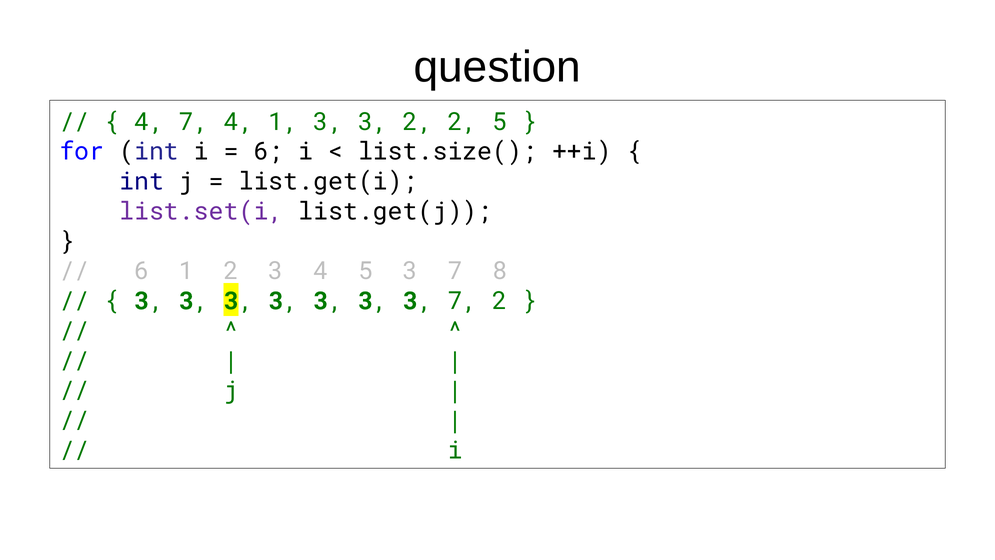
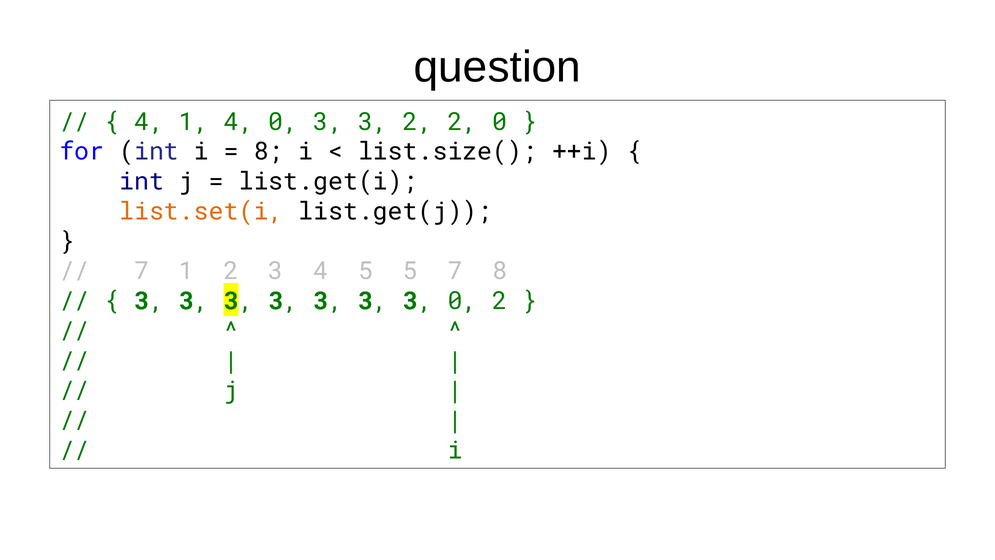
4 7: 7 -> 1
4 1: 1 -> 0
2 5: 5 -> 0
6 at (268, 152): 6 -> 8
list.set(i colour: purple -> orange
6 at (142, 271): 6 -> 7
5 3: 3 -> 5
3 3 7: 7 -> 0
